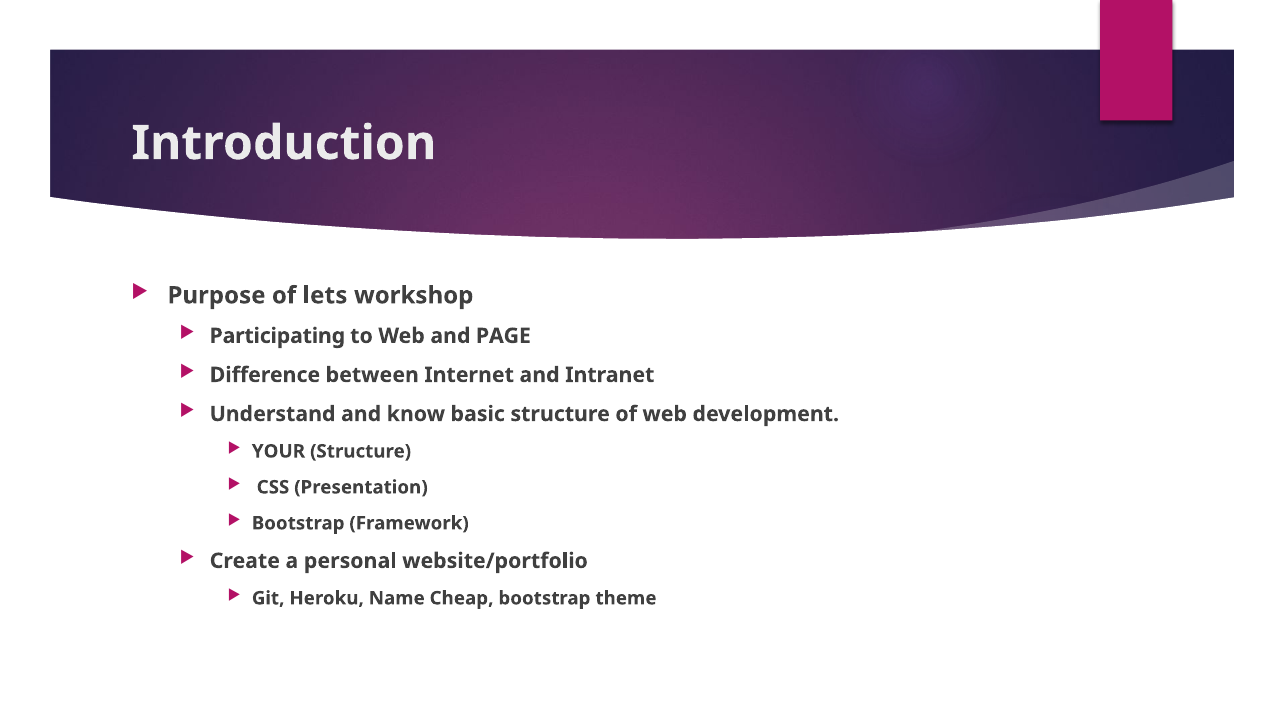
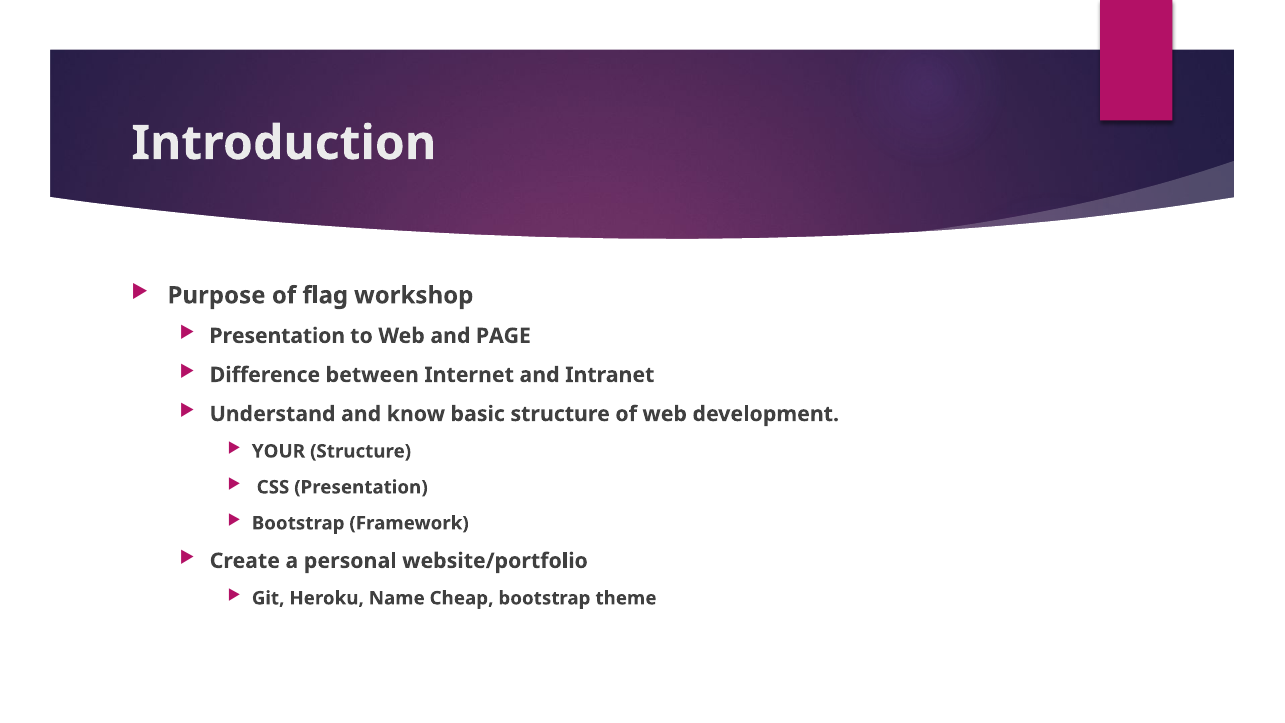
lets: lets -> flag
Participating at (277, 336): Participating -> Presentation
